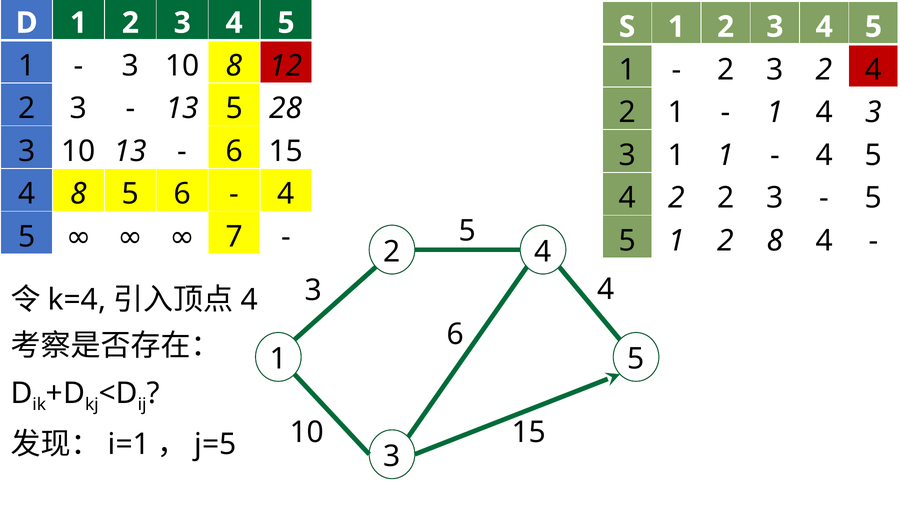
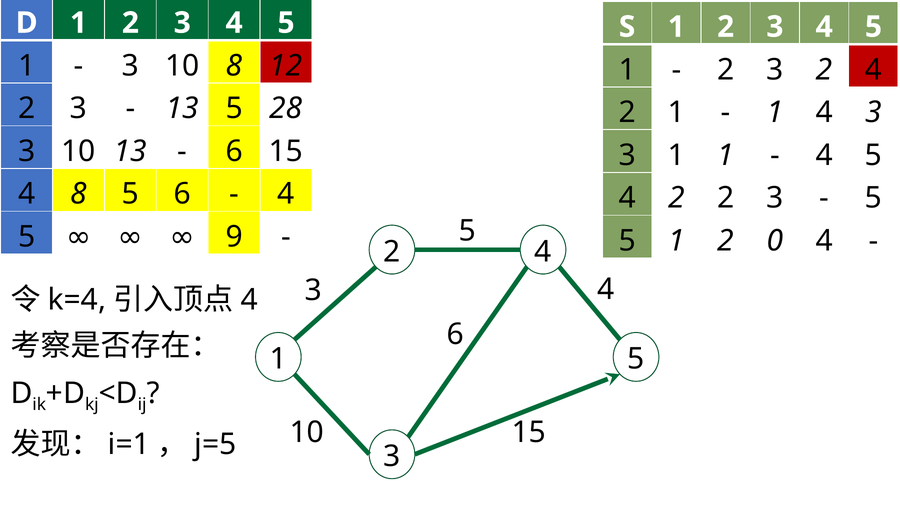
7: 7 -> 9
2 8: 8 -> 0
